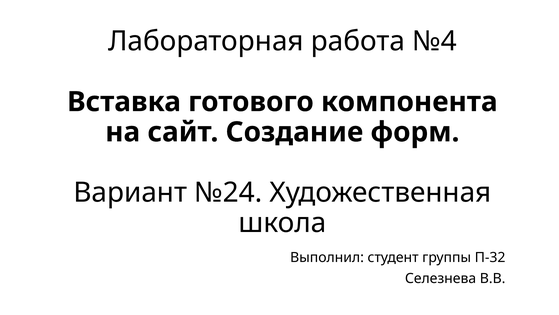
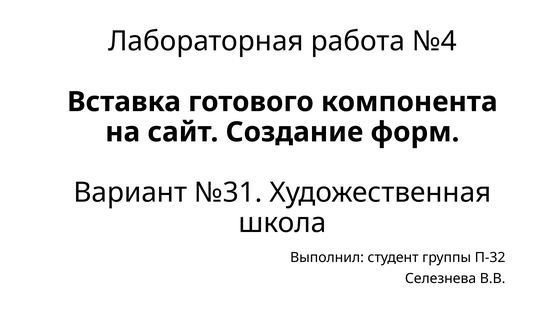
№24: №24 -> №31
